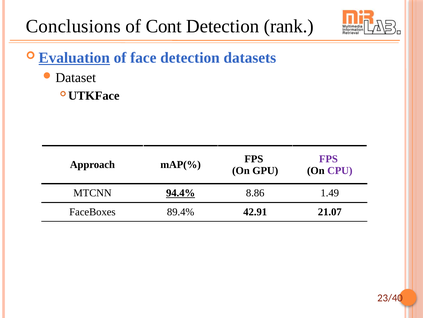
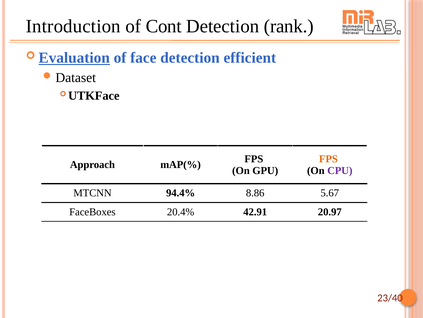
Conclusions: Conclusions -> Introduction
datasets: datasets -> efficient
FPS at (328, 158) colour: purple -> orange
94.4% underline: present -> none
1.49: 1.49 -> 5.67
89.4%: 89.4% -> 20.4%
21.07: 21.07 -> 20.97
